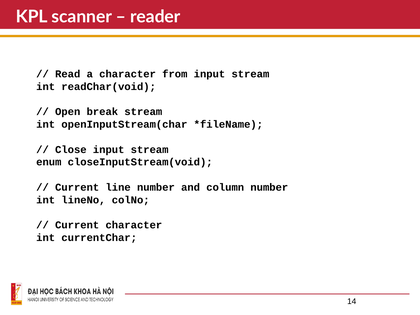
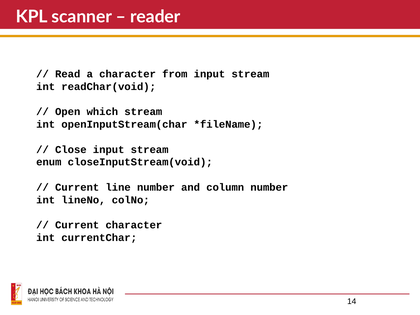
break: break -> which
